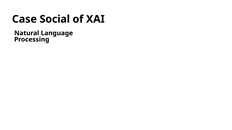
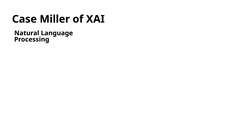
Social: Social -> Miller
